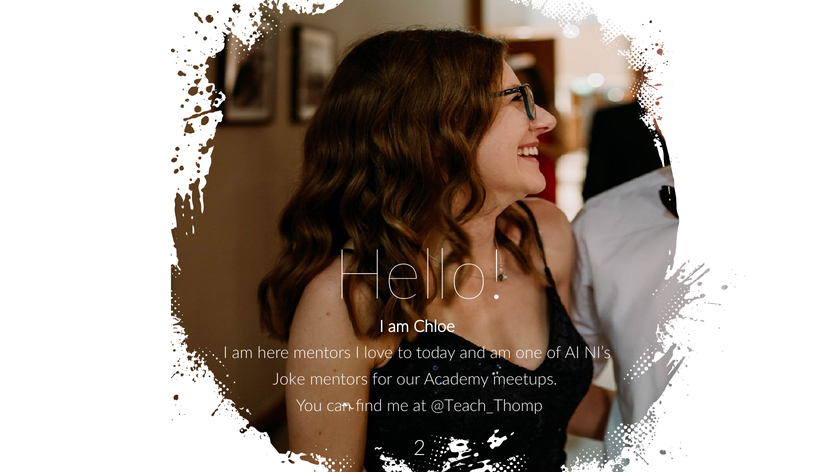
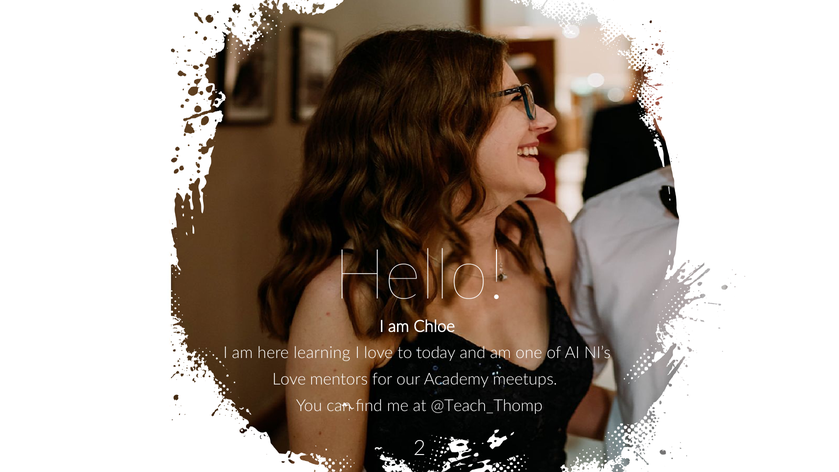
here mentors: mentors -> learning
Joke at (289, 379): Joke -> Love
